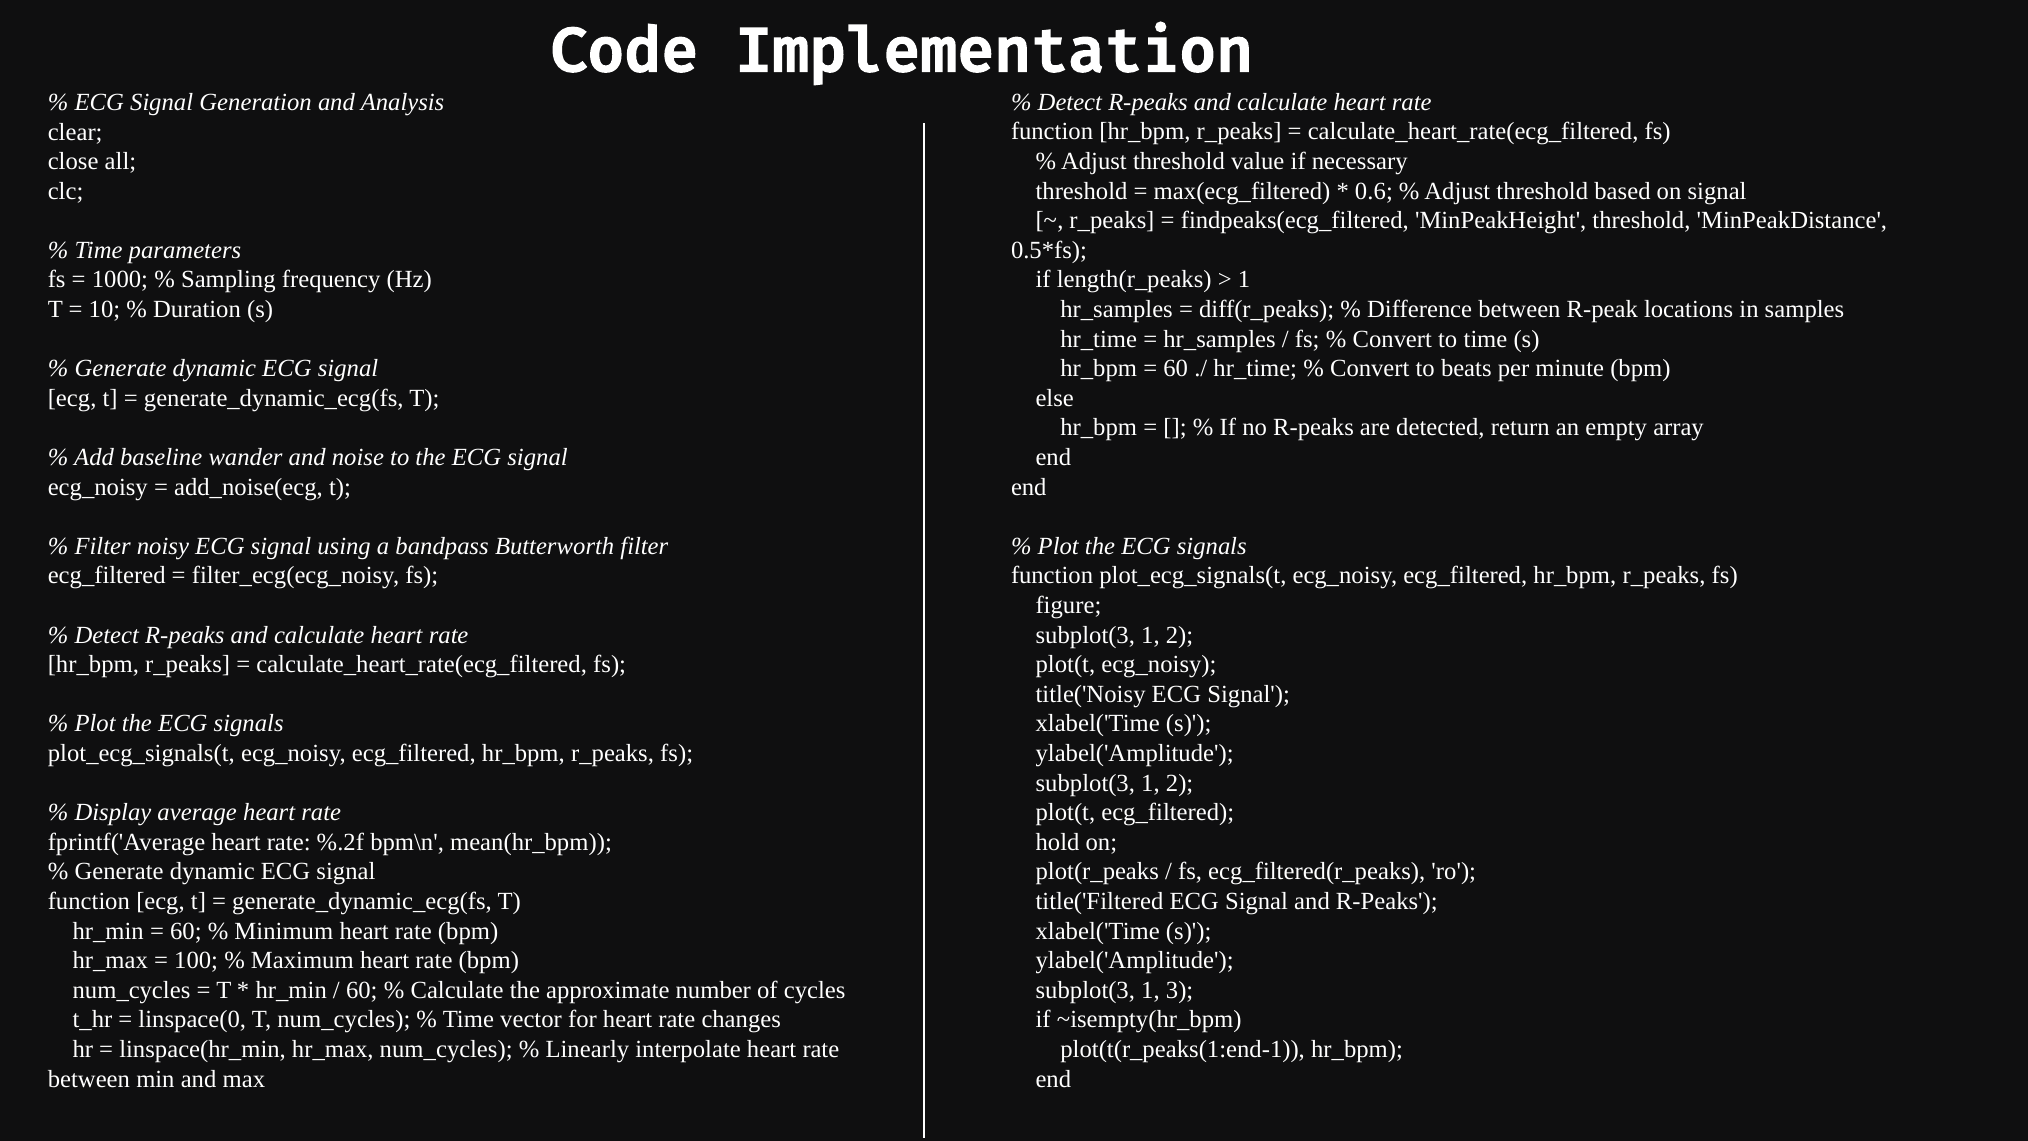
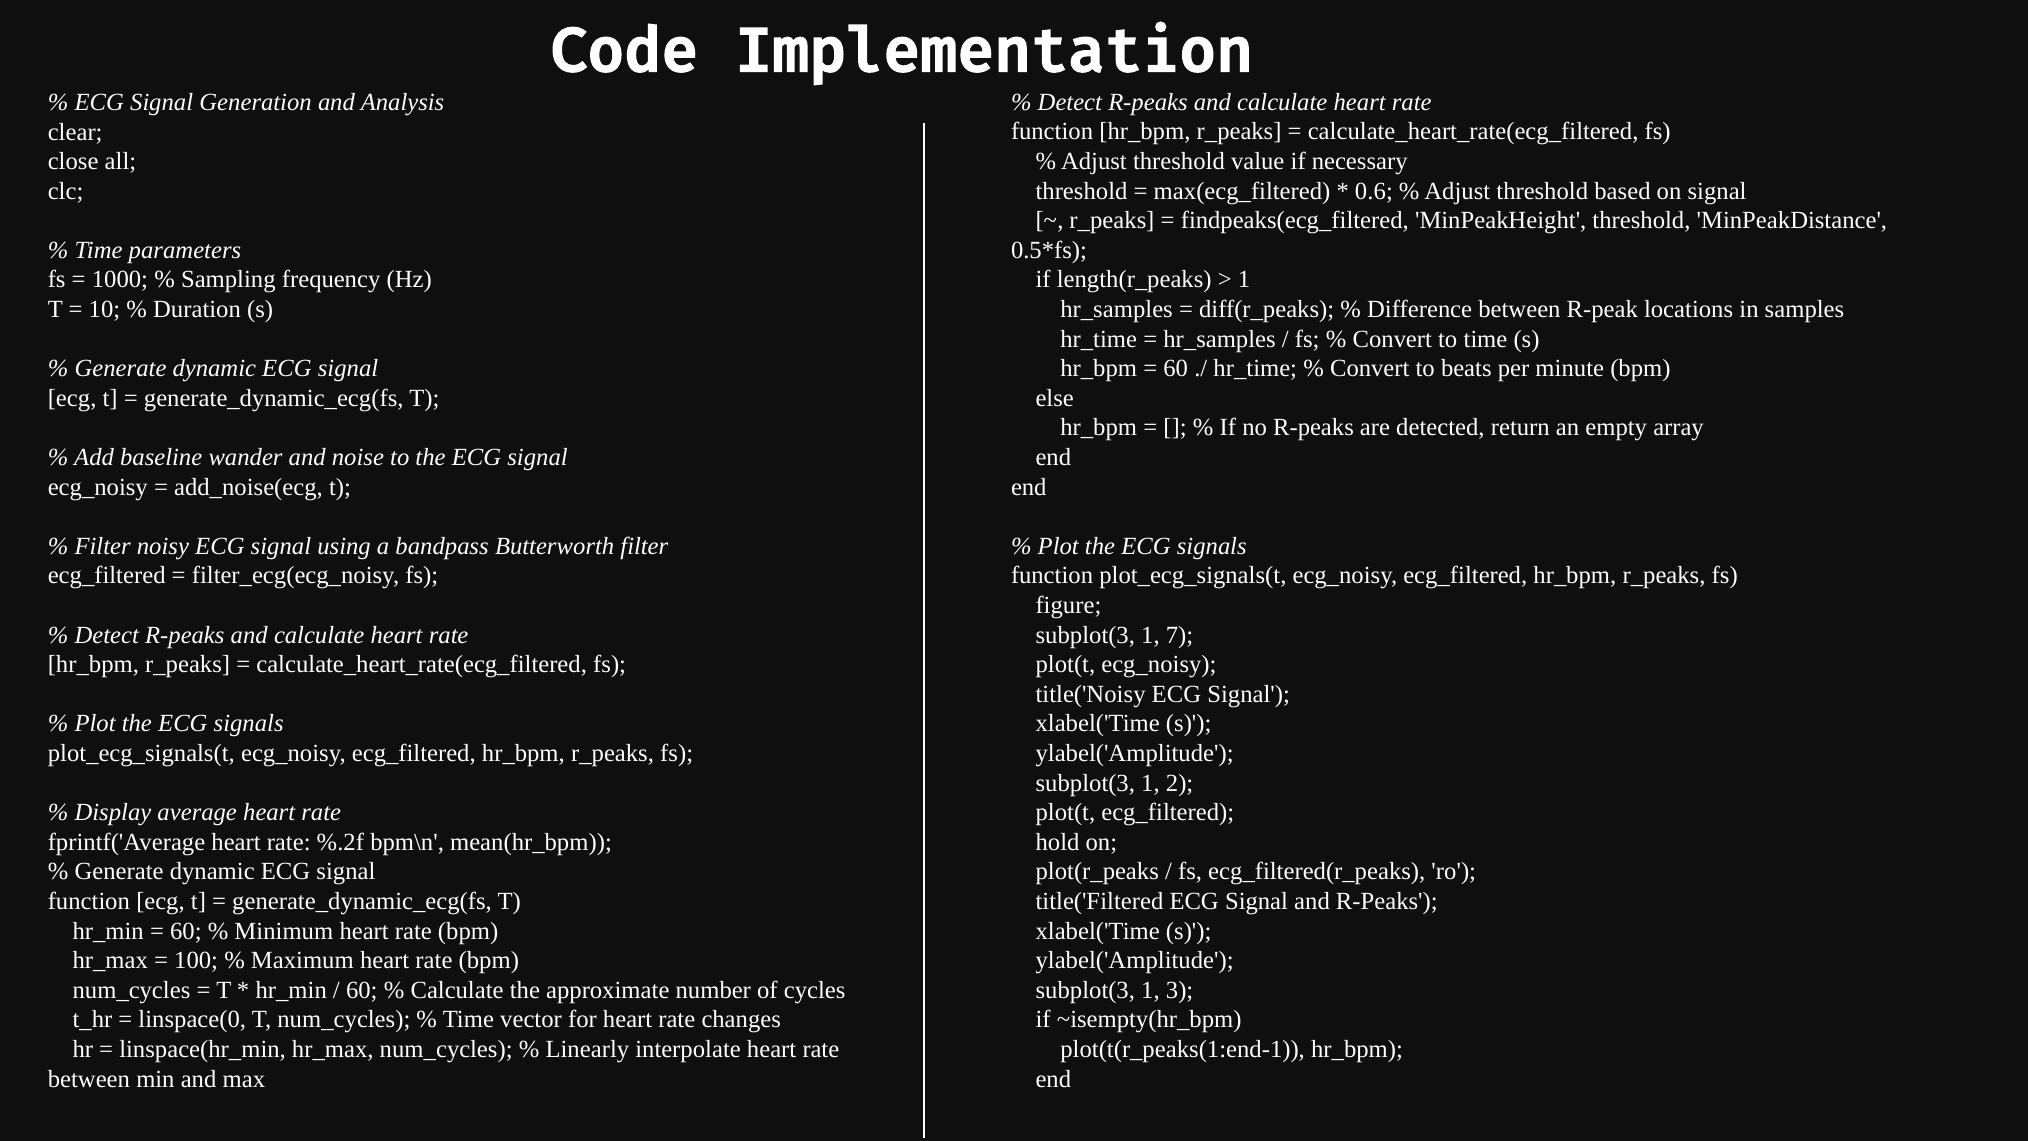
2 at (1180, 635): 2 -> 7
